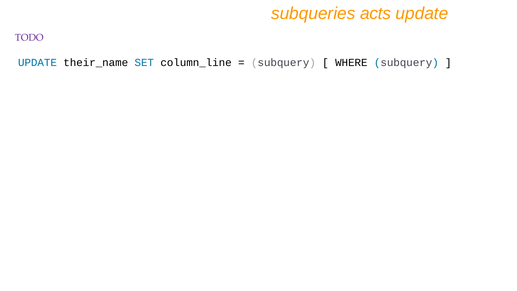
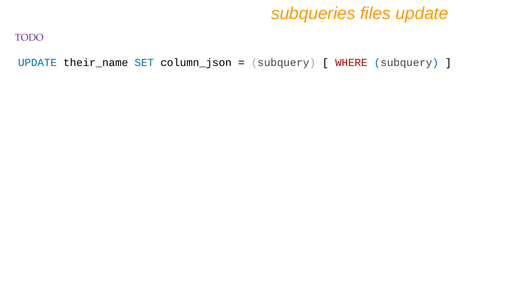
acts: acts -> files
column_line: column_line -> column_json
WHERE colour: black -> red
